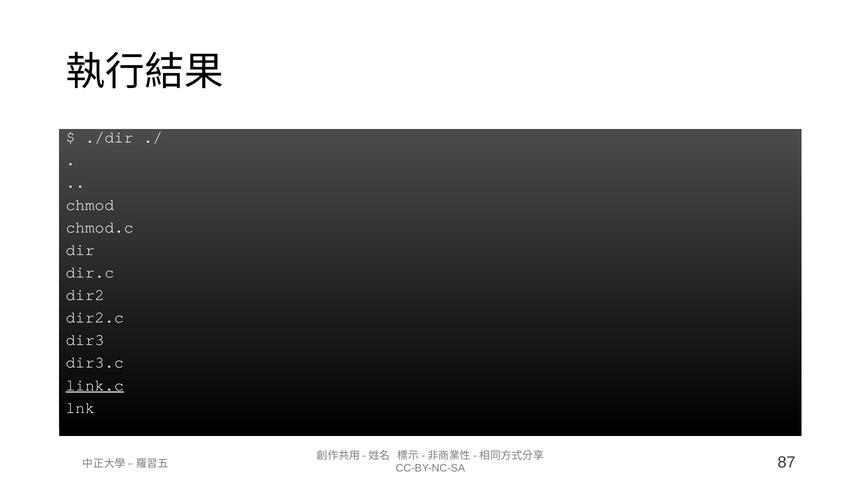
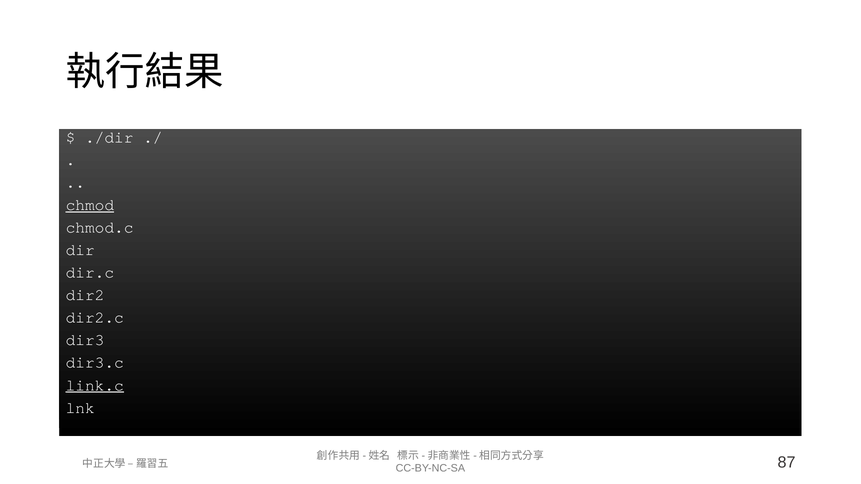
chmod underline: none -> present
